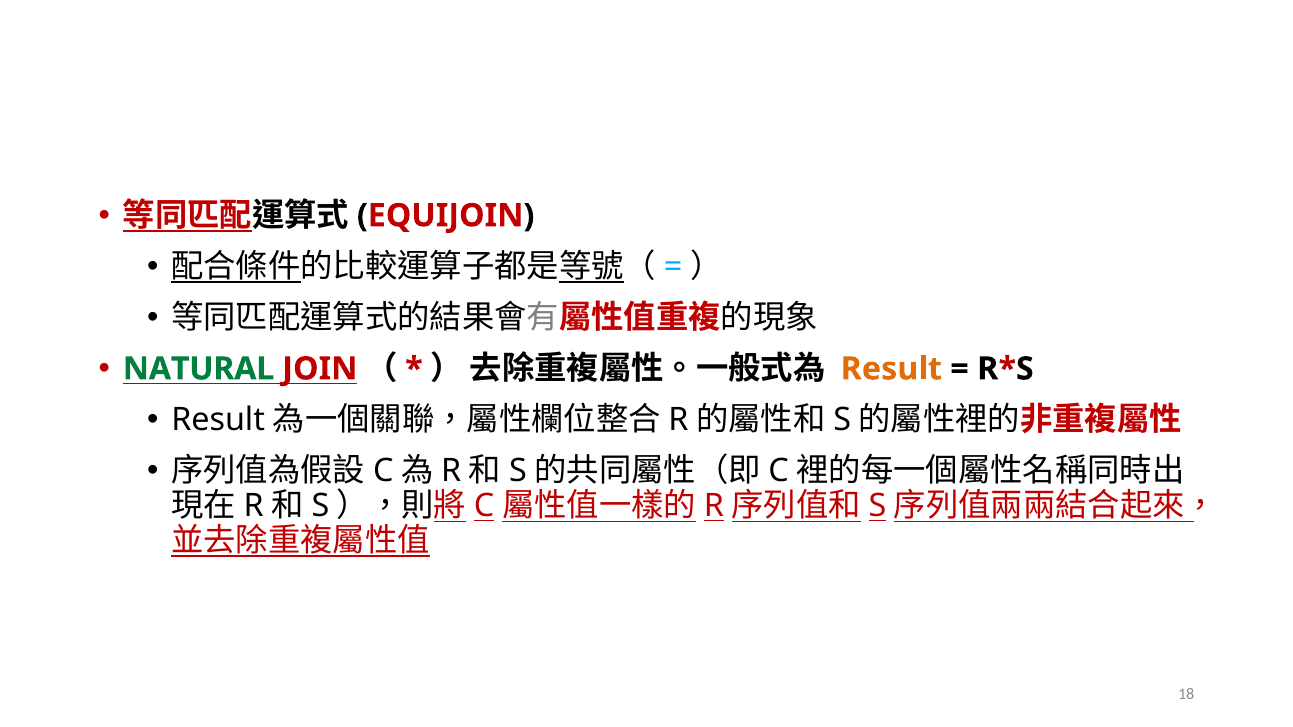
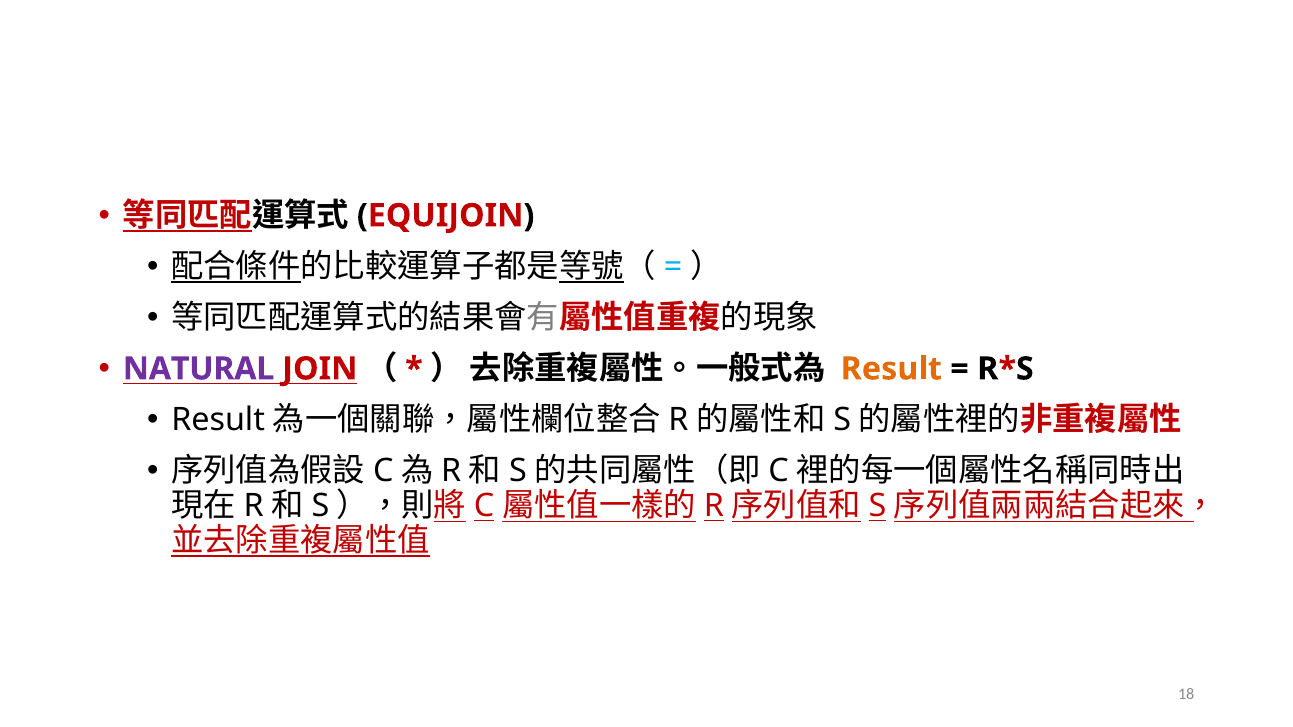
NATURAL colour: green -> purple
